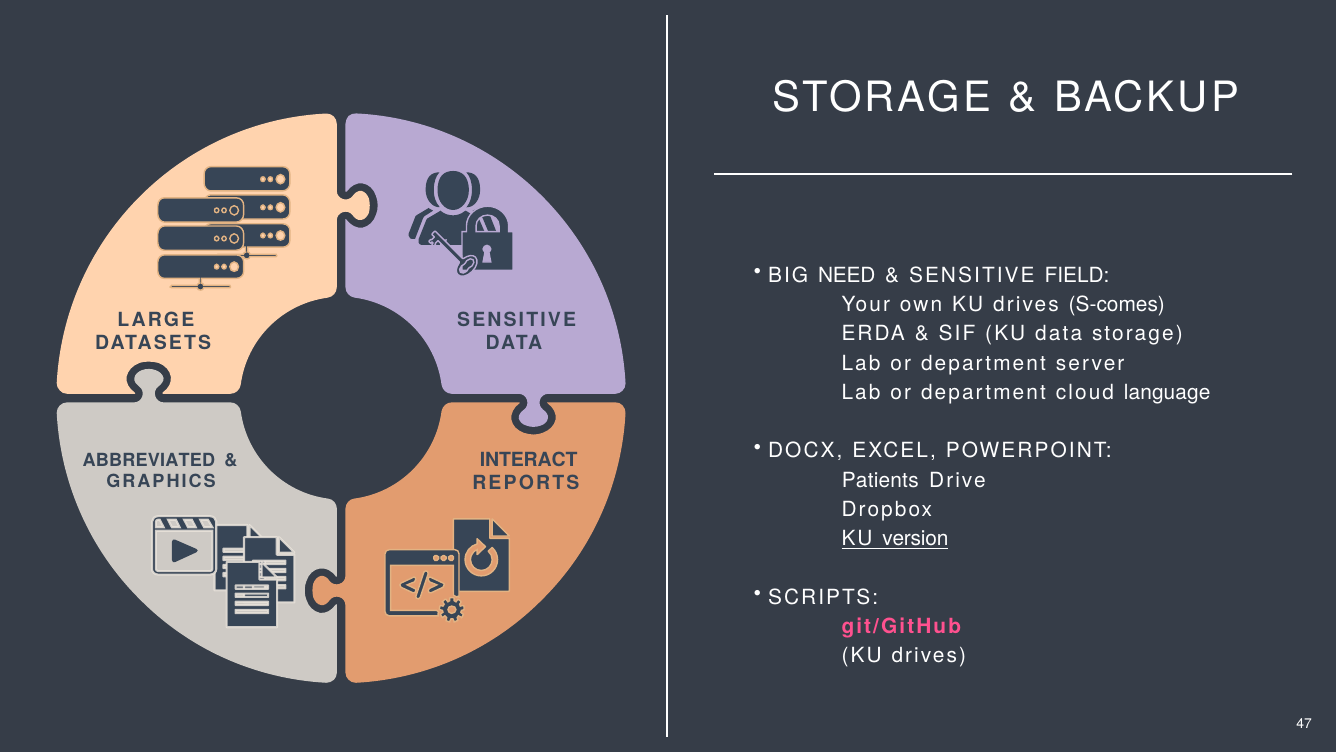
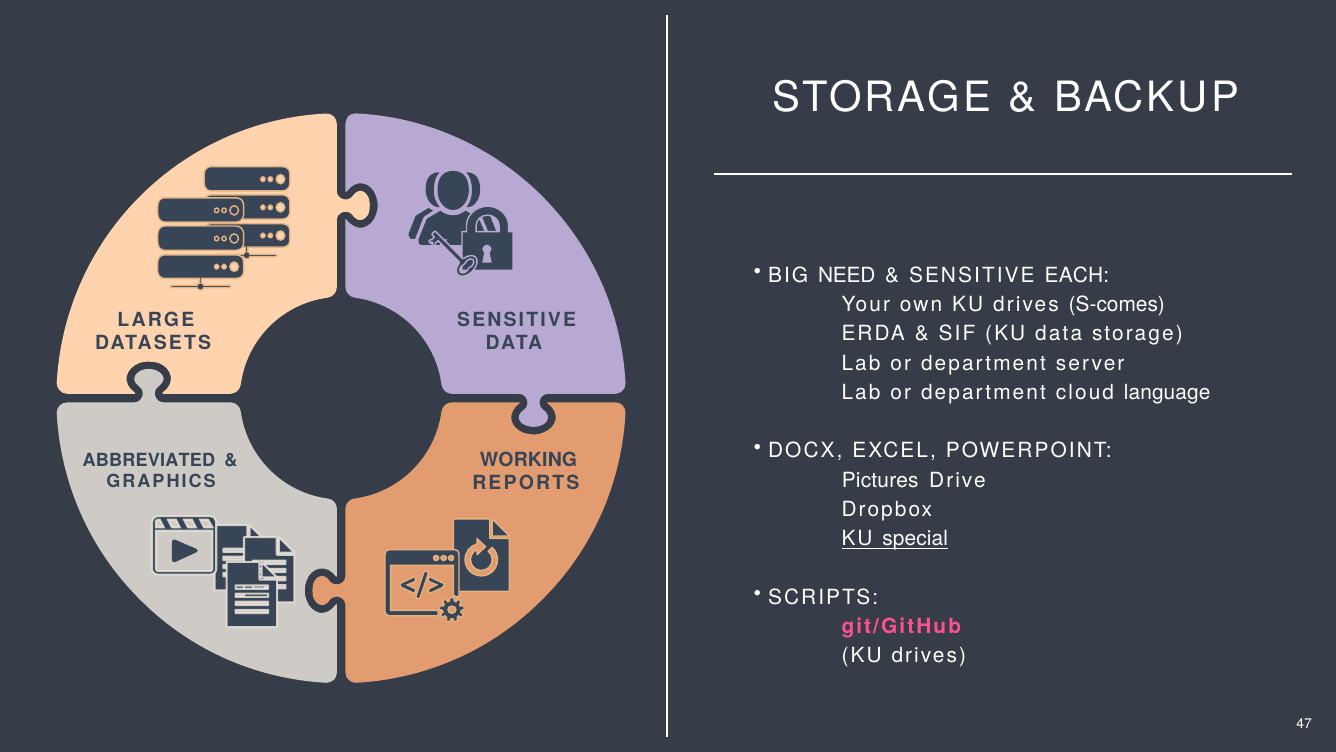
FIELD: FIELD -> EACH
INTERACT: INTERACT -> WORKING
Patients: Patients -> Pictures
version: version -> special
